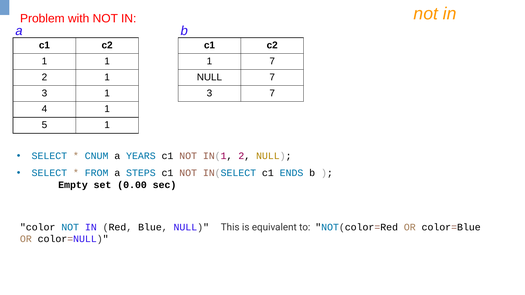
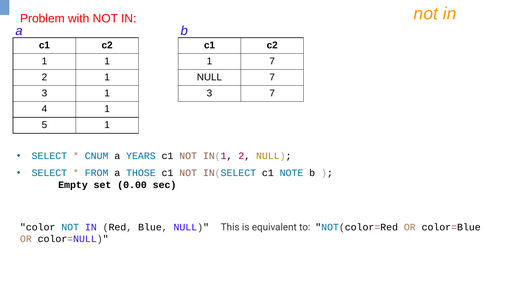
STEPS: STEPS -> THOSE
ENDS: ENDS -> NOTE
